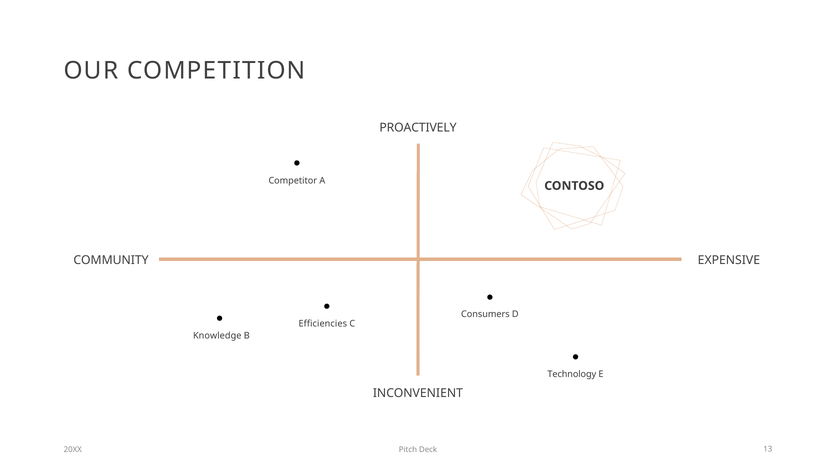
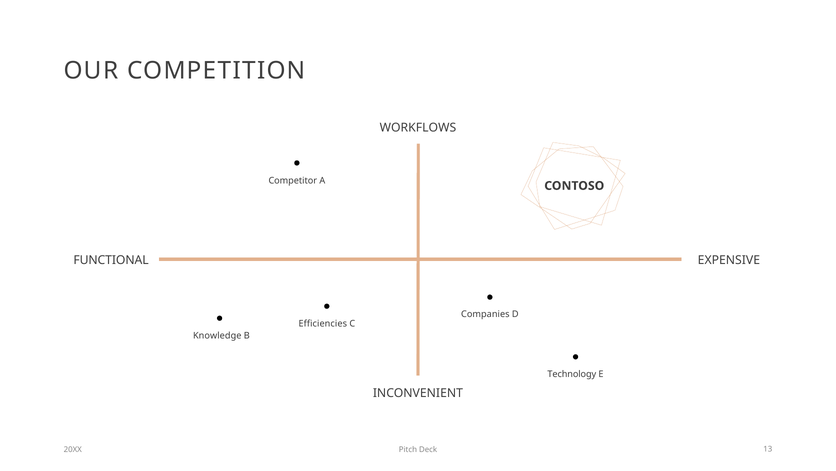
PROACTIVELY: PROACTIVELY -> WORKFLOWS
COMMUNITY: COMMUNITY -> FUNCTIONAL
Consumers: Consumers -> Companies
